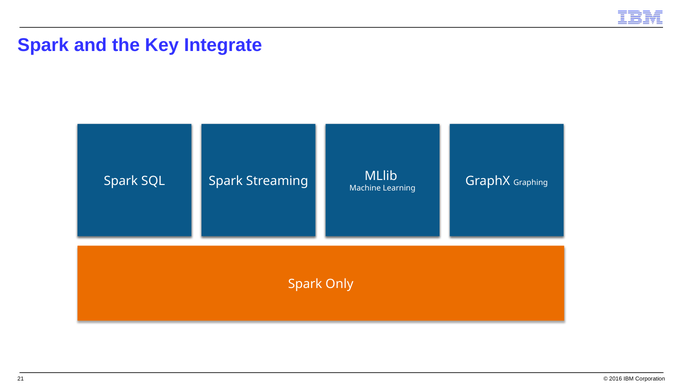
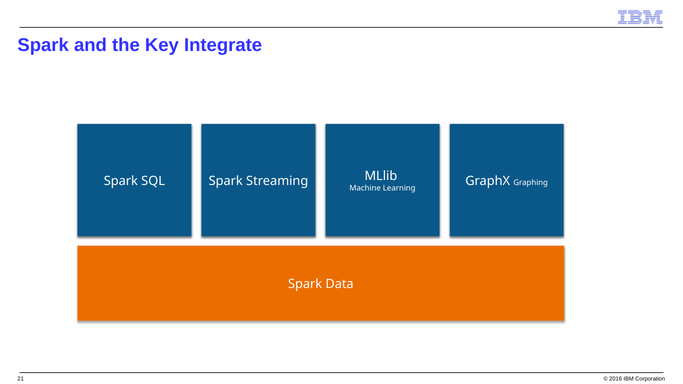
Only: Only -> Data
